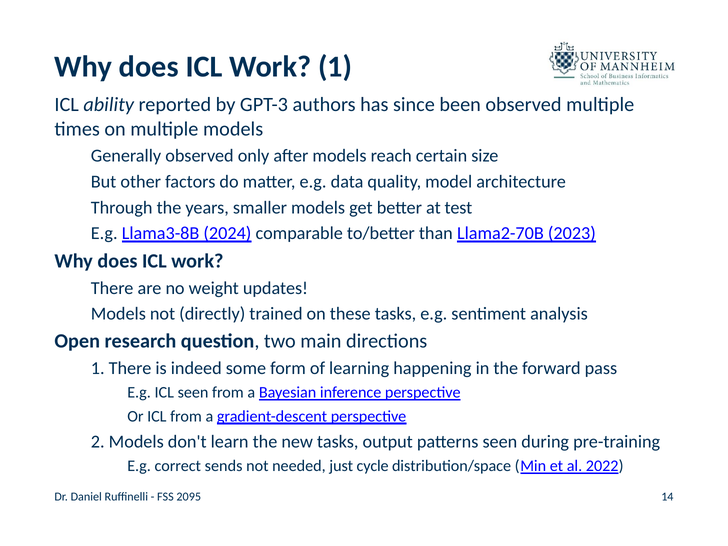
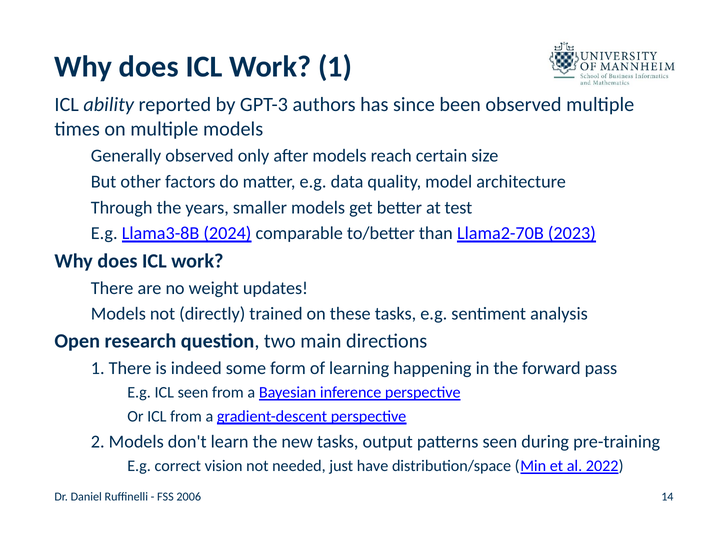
sends: sends -> vision
cycle: cycle -> have
2095: 2095 -> 2006
